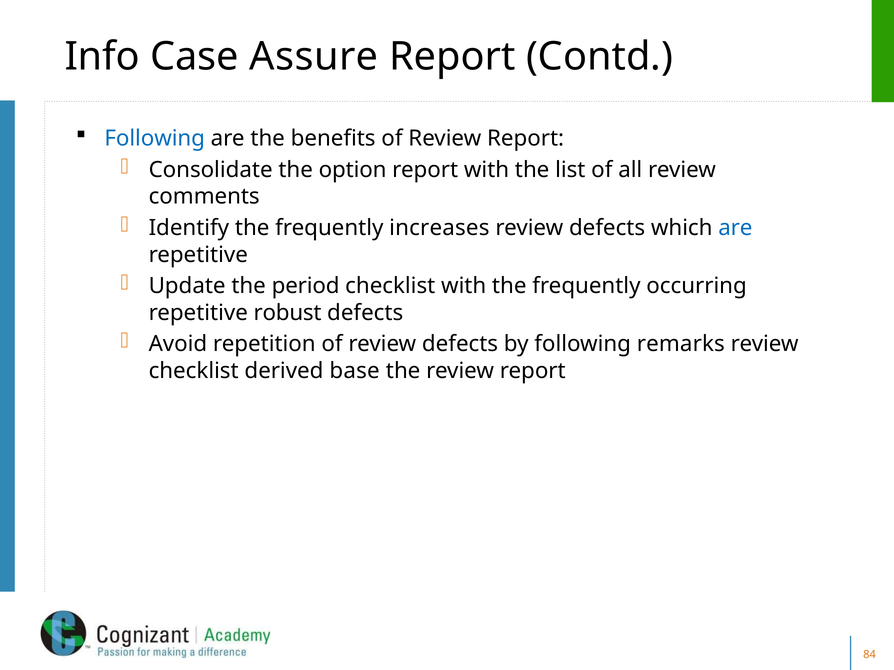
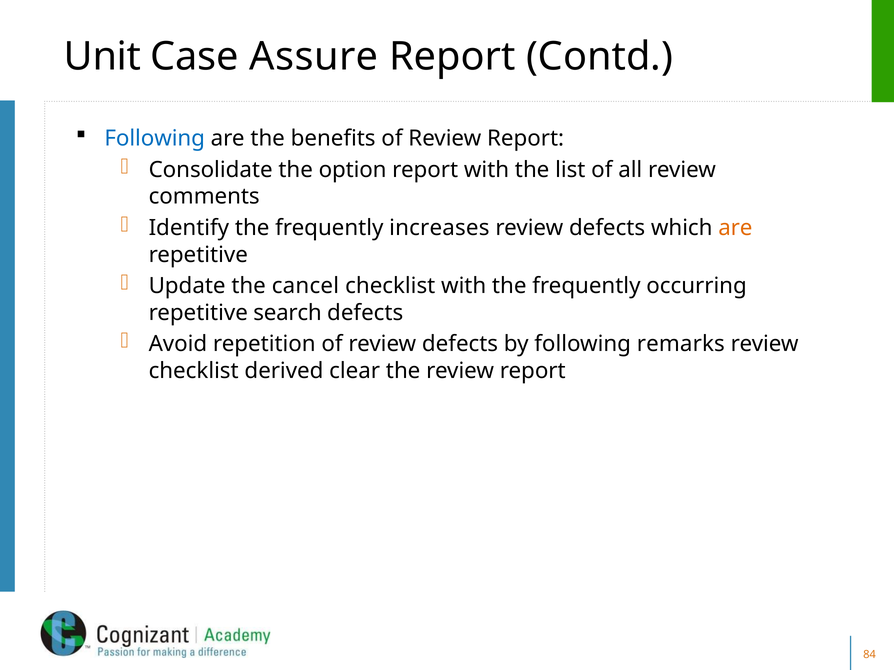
Info: Info -> Unit
are at (735, 228) colour: blue -> orange
period: period -> cancel
robust: robust -> search
base: base -> clear
